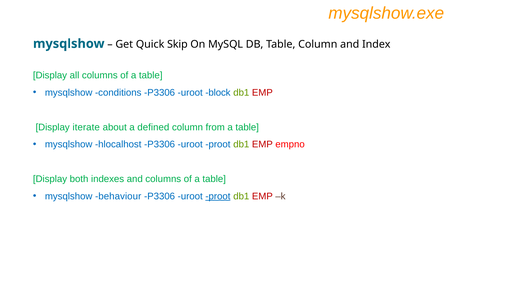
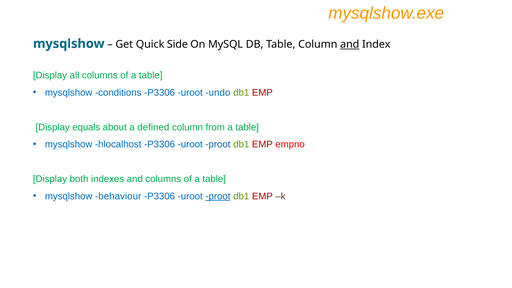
Skip: Skip -> Side
and at (350, 44) underline: none -> present
block: block -> undo
iterate: iterate -> equals
